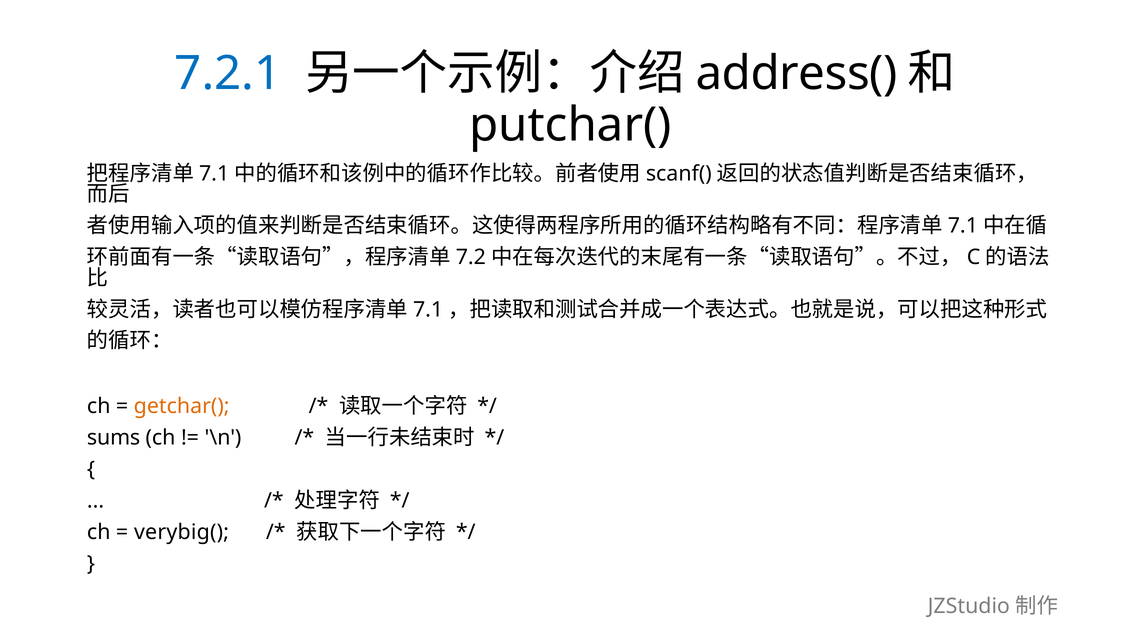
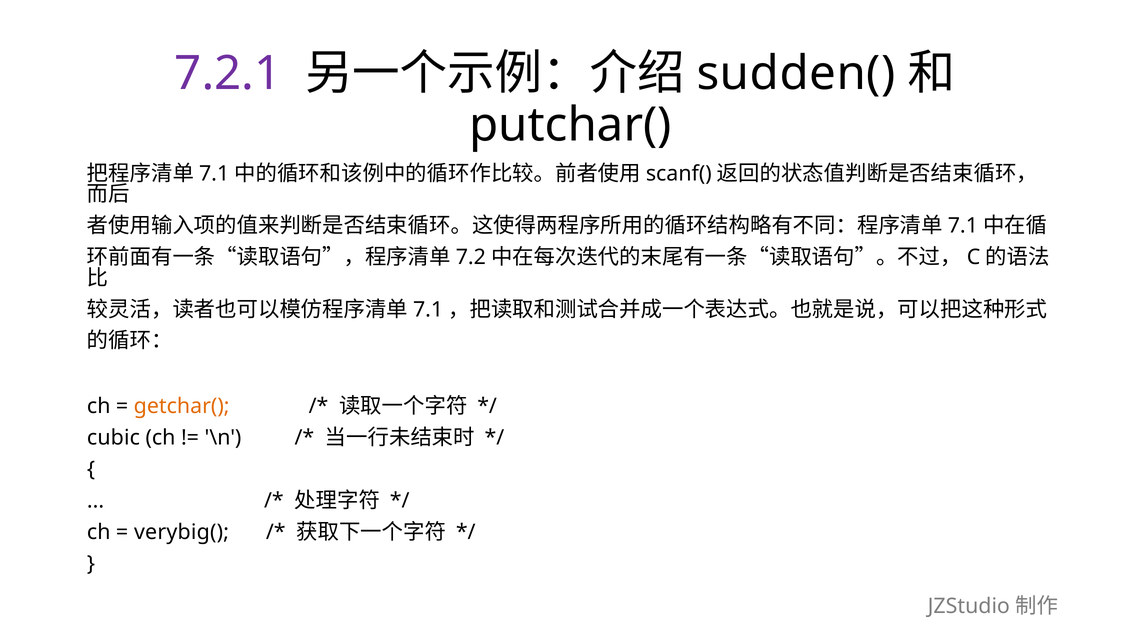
7.2.1 colour: blue -> purple
address(: address( -> sudden(
sums: sums -> cubic
